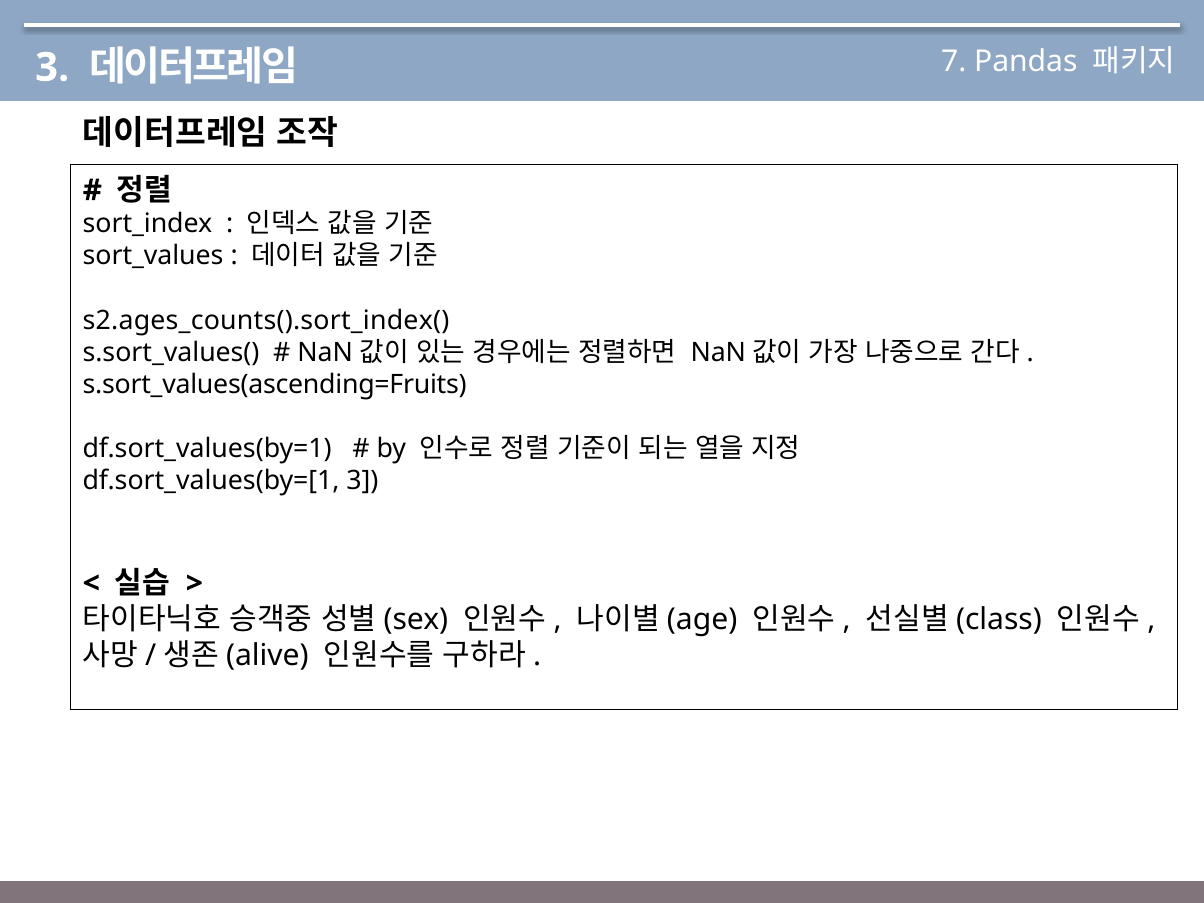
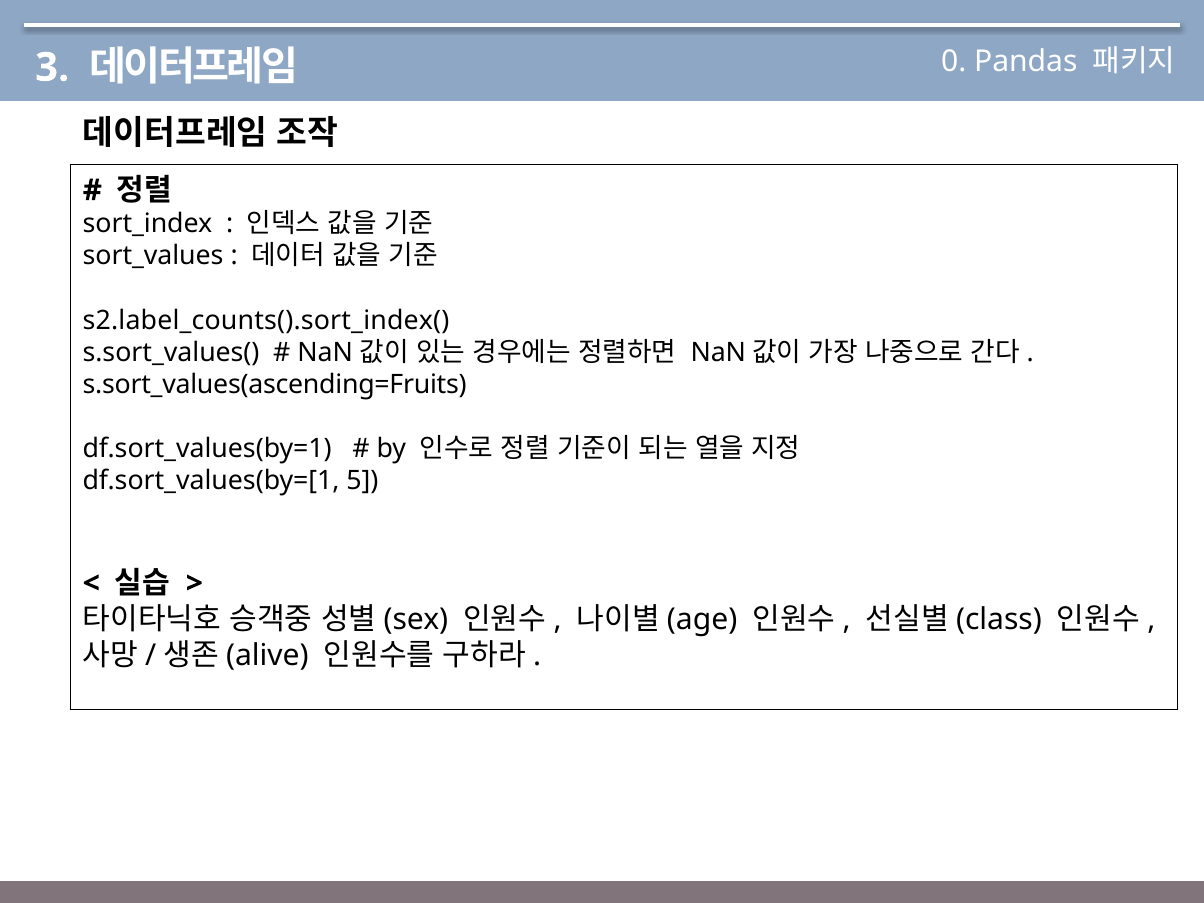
7: 7 -> 0
s2.ages_counts().sort_index(: s2.ages_counts().sort_index( -> s2.label_counts().sort_index(
df.sort_values(by=[1 3: 3 -> 5
